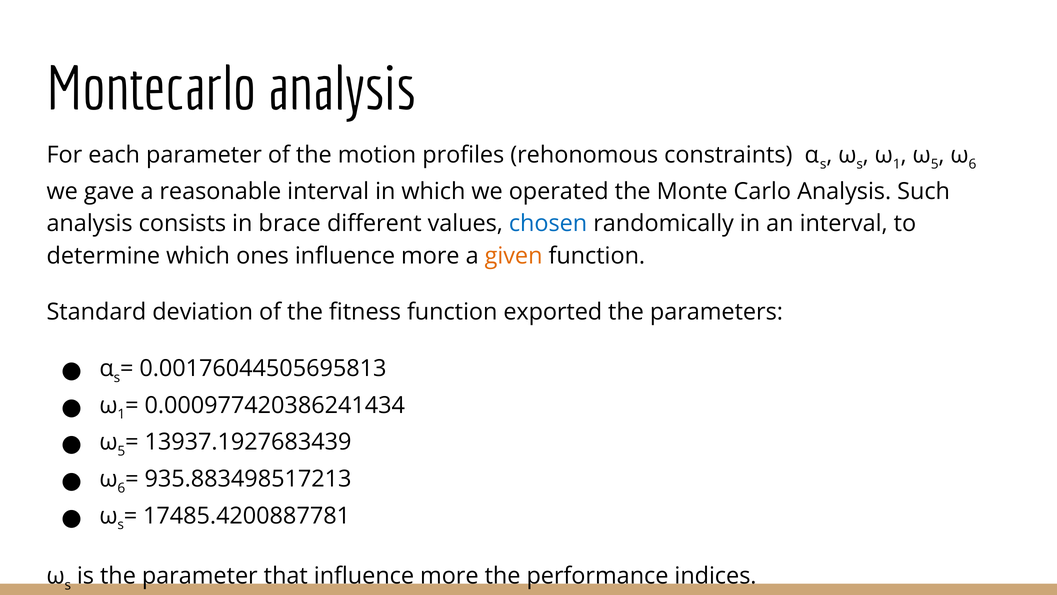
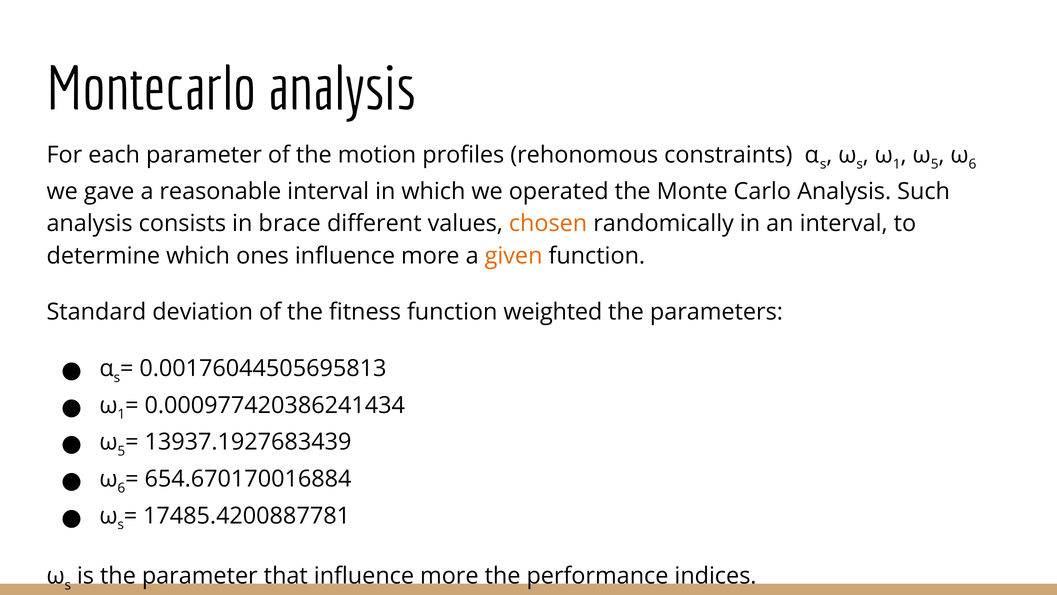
chosen colour: blue -> orange
exported: exported -> weighted
935.883498517213: 935.883498517213 -> 654.670170016884
